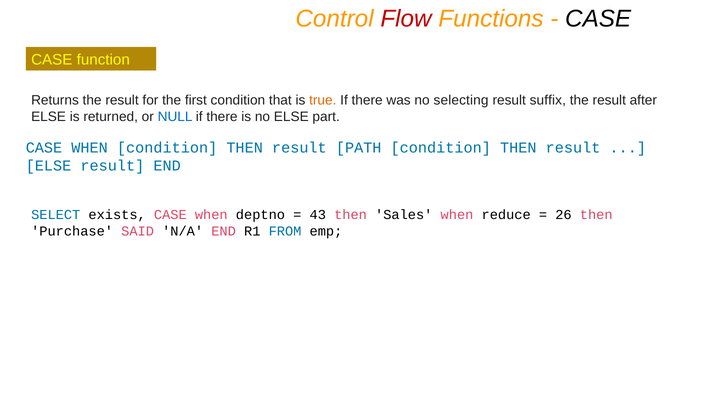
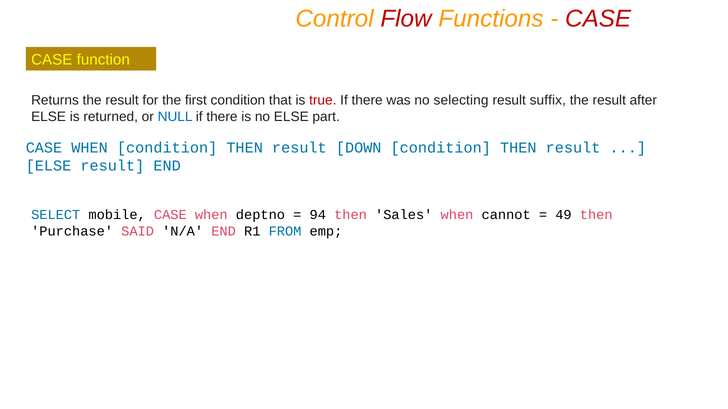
CASE at (598, 19) colour: black -> red
true colour: orange -> red
PATH: PATH -> DOWN
exists: exists -> mobile
43: 43 -> 94
reduce: reduce -> cannot
26: 26 -> 49
